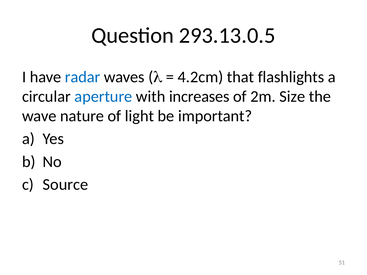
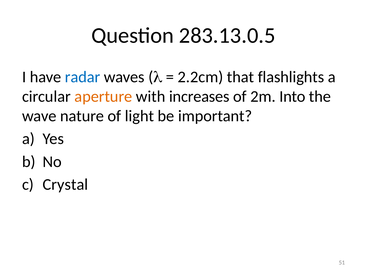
293.13.0.5: 293.13.0.5 -> 283.13.0.5
4.2cm: 4.2cm -> 2.2cm
aperture colour: blue -> orange
Size: Size -> Into
Source: Source -> Crystal
